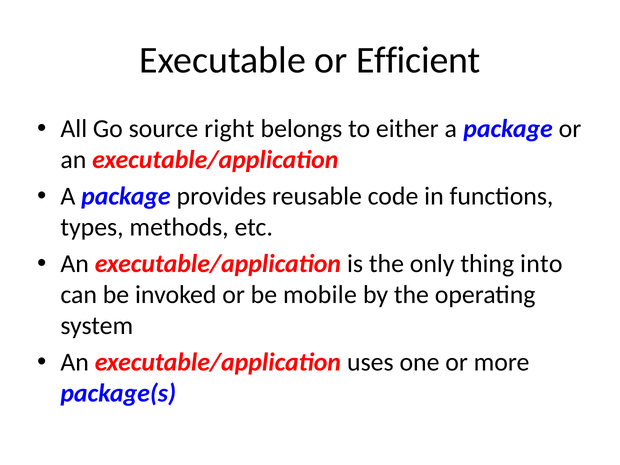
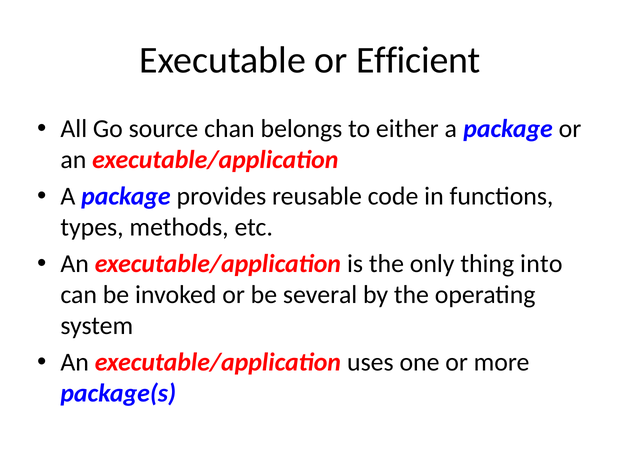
right: right -> chan
mobile: mobile -> several
